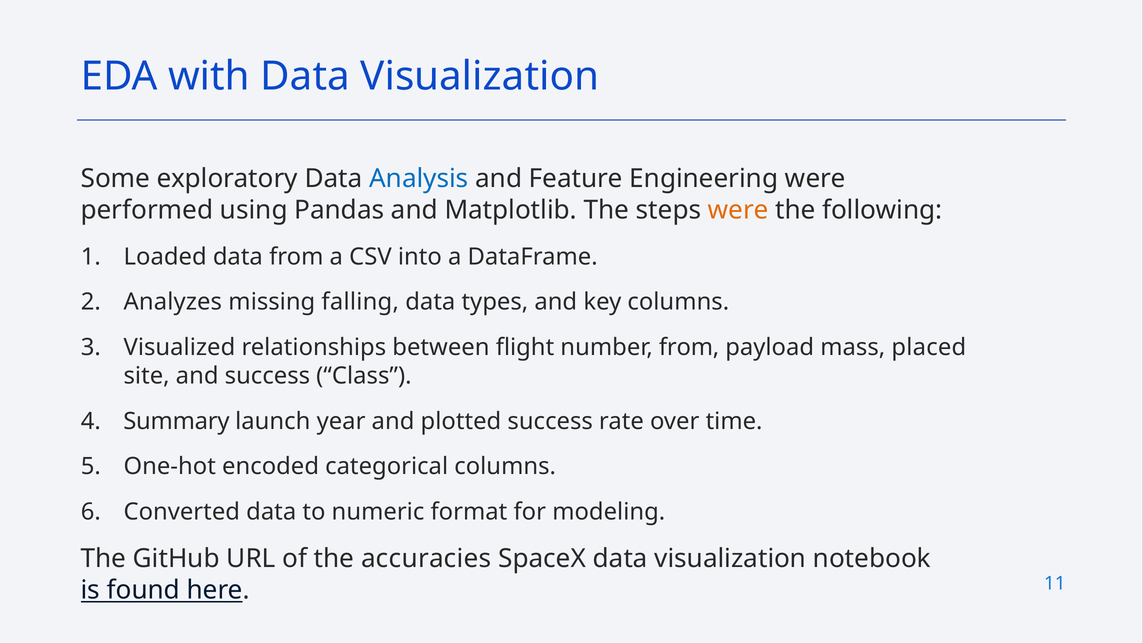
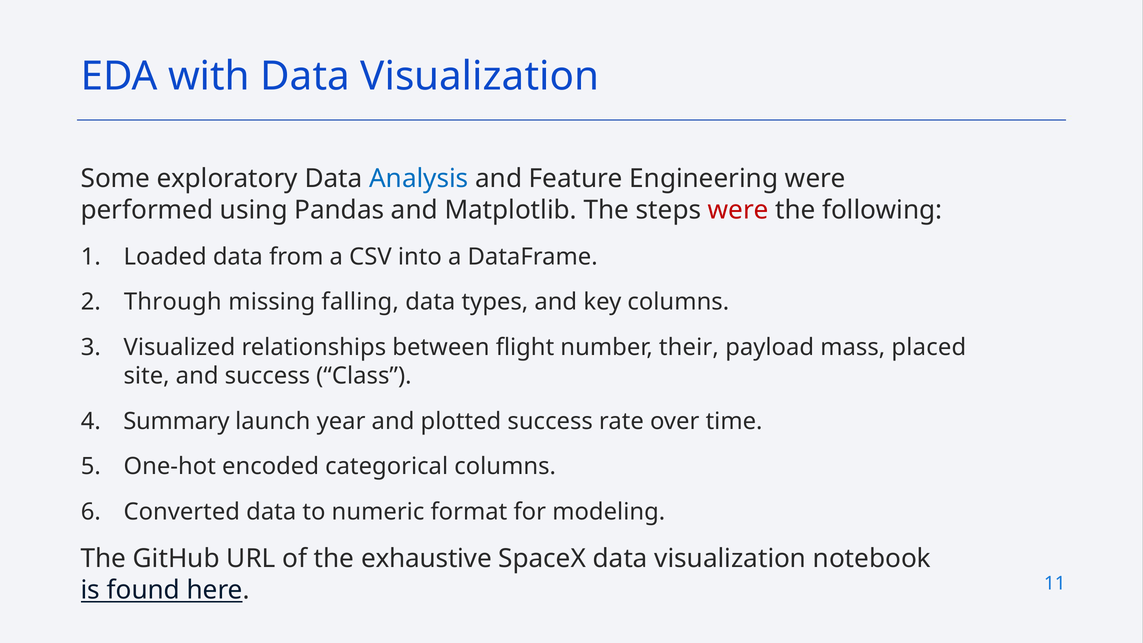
were at (738, 210) colour: orange -> red
Analyzes: Analyzes -> Through
number from: from -> their
accuracies: accuracies -> exhaustive
